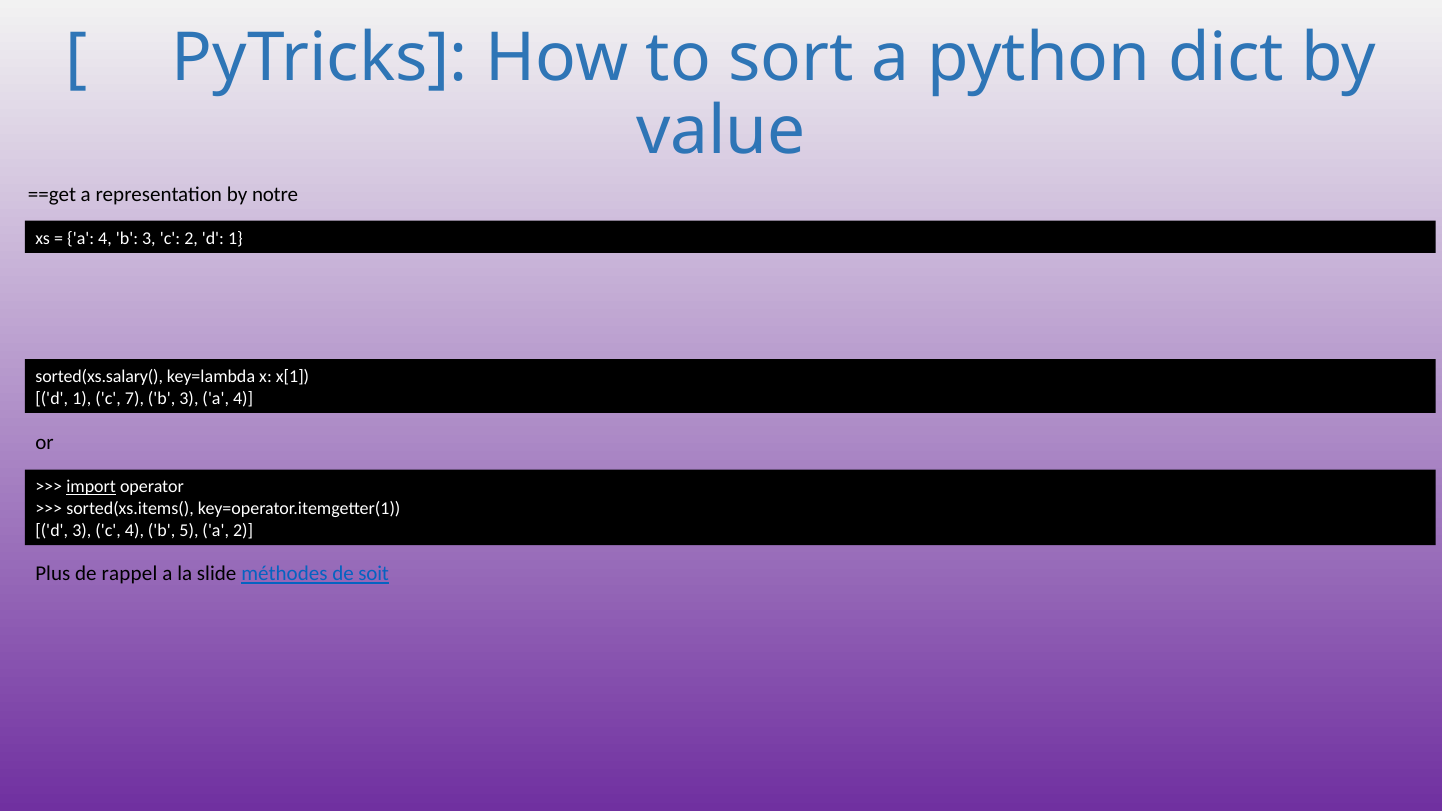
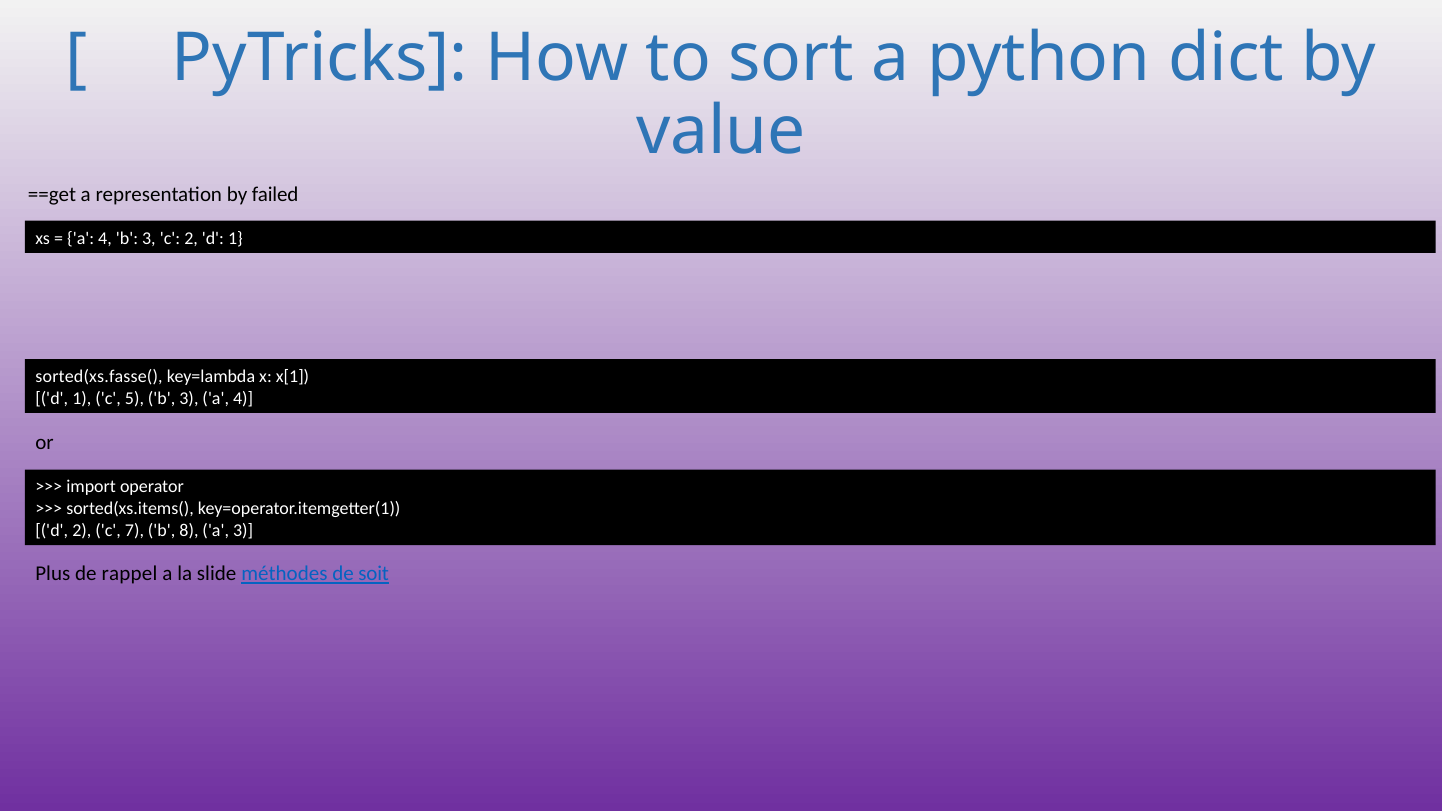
notre: notre -> failed
sorted(xs.salary(: sorted(xs.salary( -> sorted(xs.fasse(
7: 7 -> 5
import underline: present -> none
d 3: 3 -> 2
c 4: 4 -> 7
5: 5 -> 8
a 2: 2 -> 3
